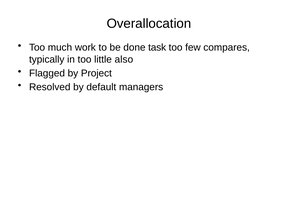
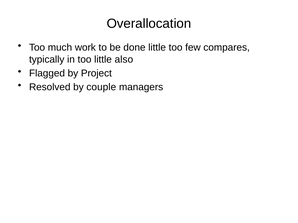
done task: task -> little
default: default -> couple
